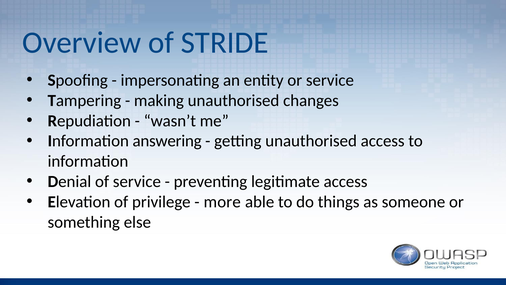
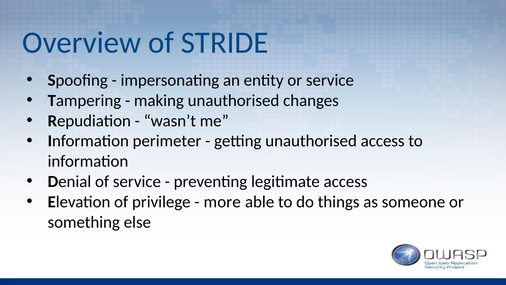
answering: answering -> perimeter
